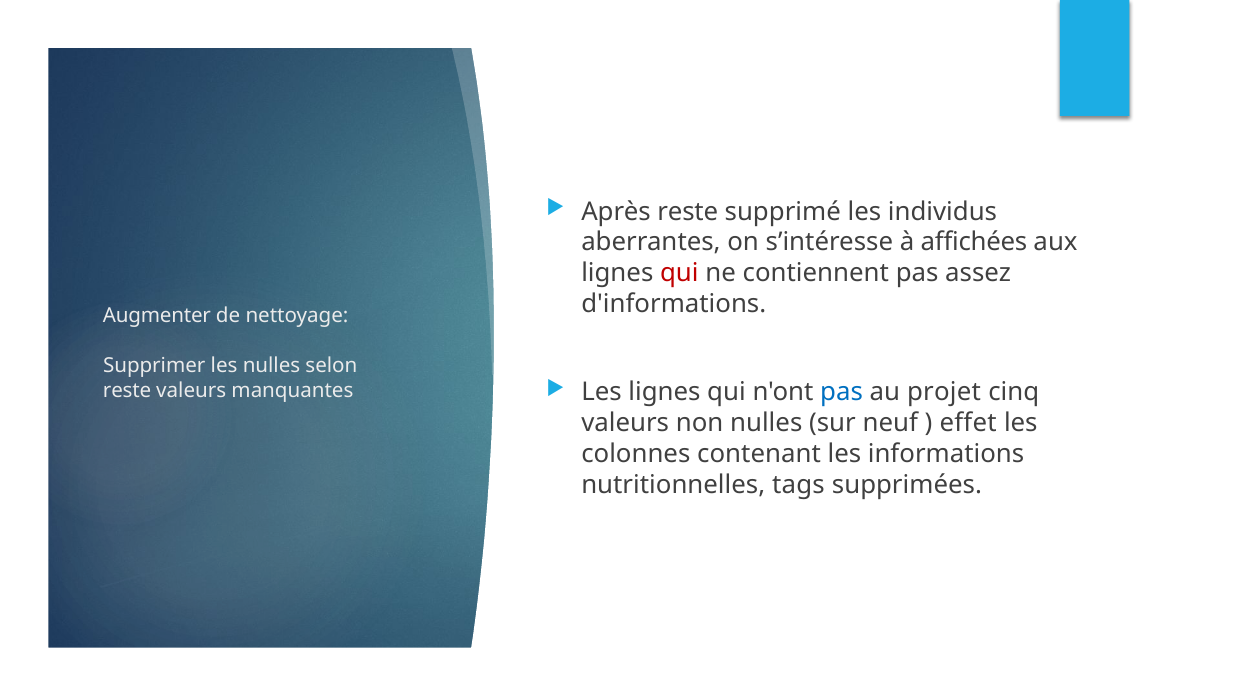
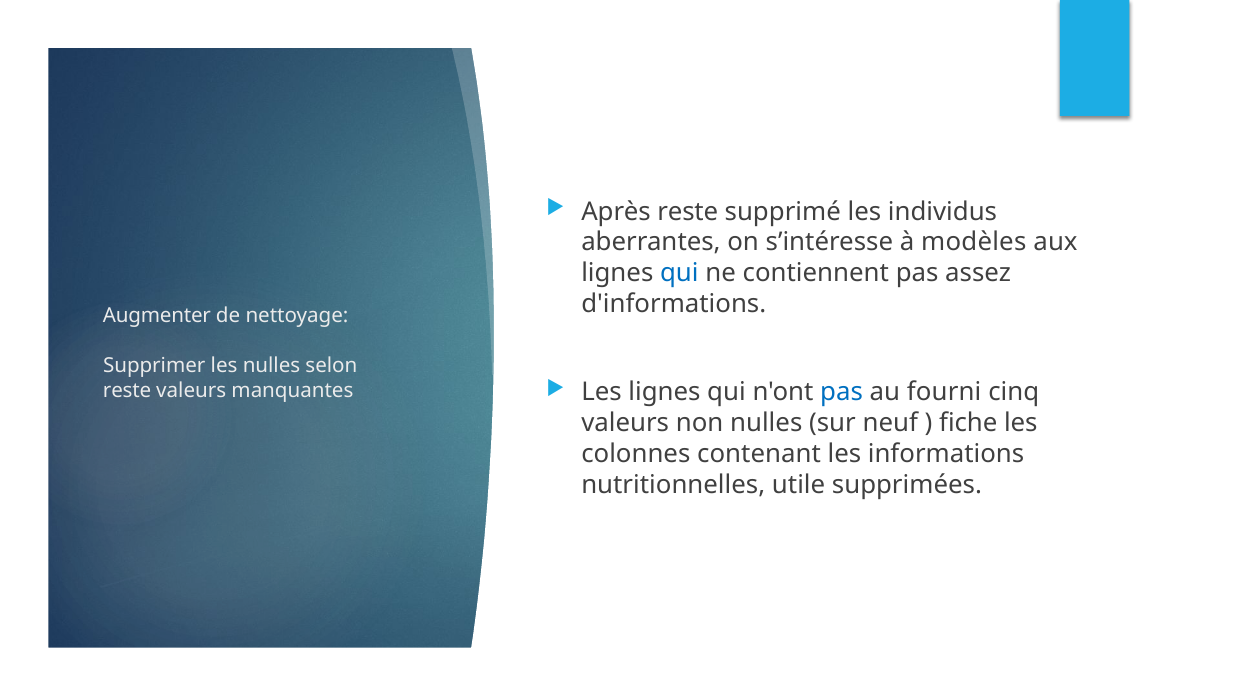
affichées: affichées -> modèles
qui at (679, 274) colour: red -> blue
projet: projet -> fourni
effet: effet -> fiche
tags: tags -> utile
